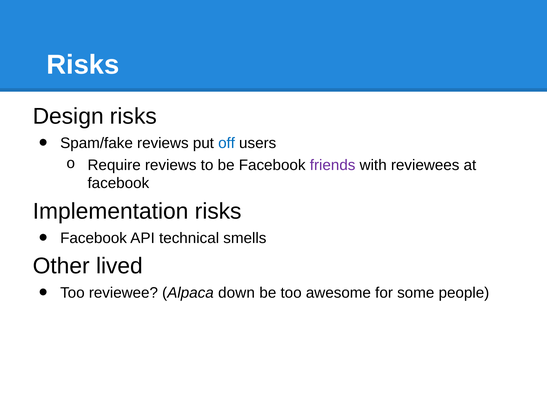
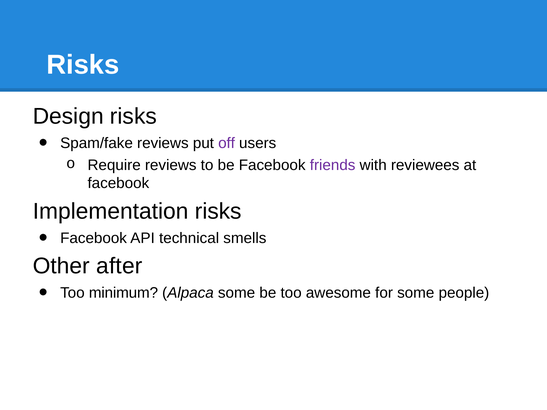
off colour: blue -> purple
lived: lived -> after
reviewee: reviewee -> minimum
Alpaca down: down -> some
